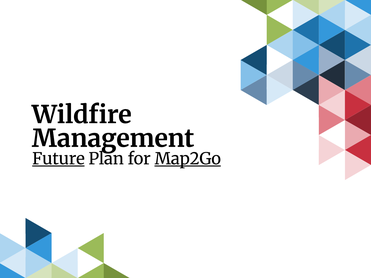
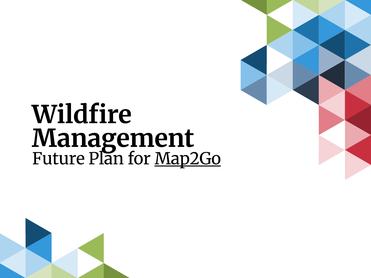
Future underline: present -> none
